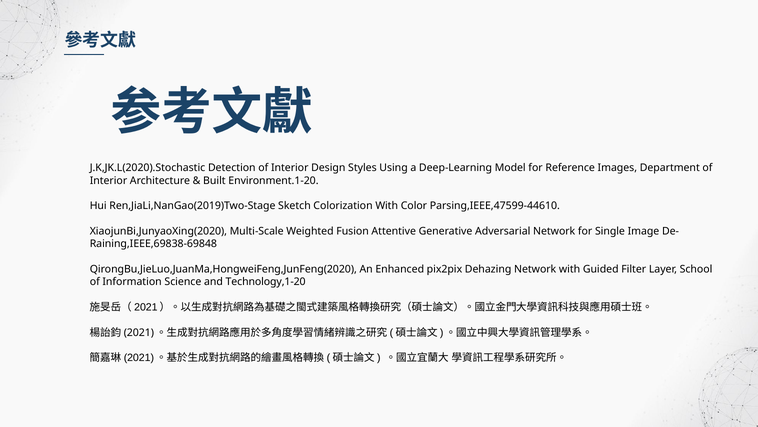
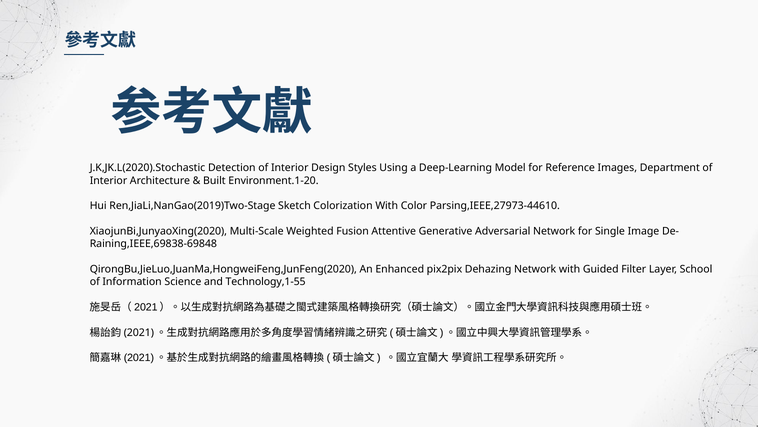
Parsing,IEEE,47599-44610: Parsing,IEEE,47599-44610 -> Parsing,IEEE,27973-44610
Technology,1-20: Technology,1-20 -> Technology,1-55
